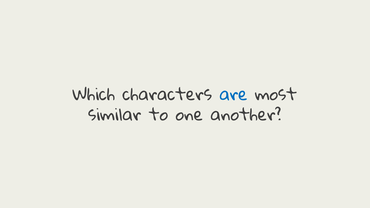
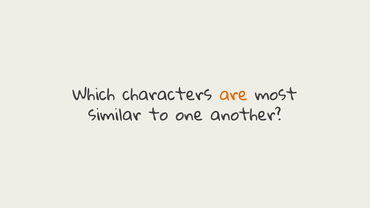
are colour: blue -> orange
